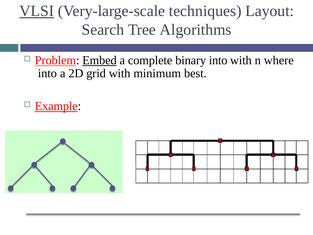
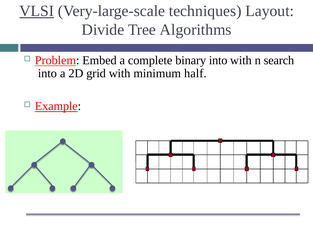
Search: Search -> Divide
Embed underline: present -> none
where: where -> search
best: best -> half
